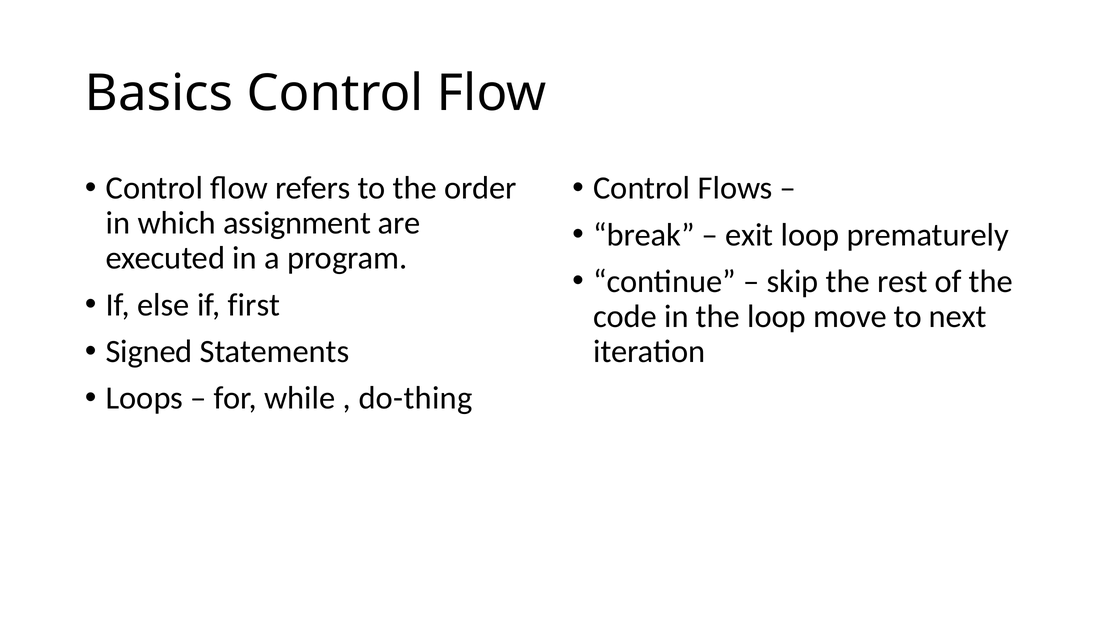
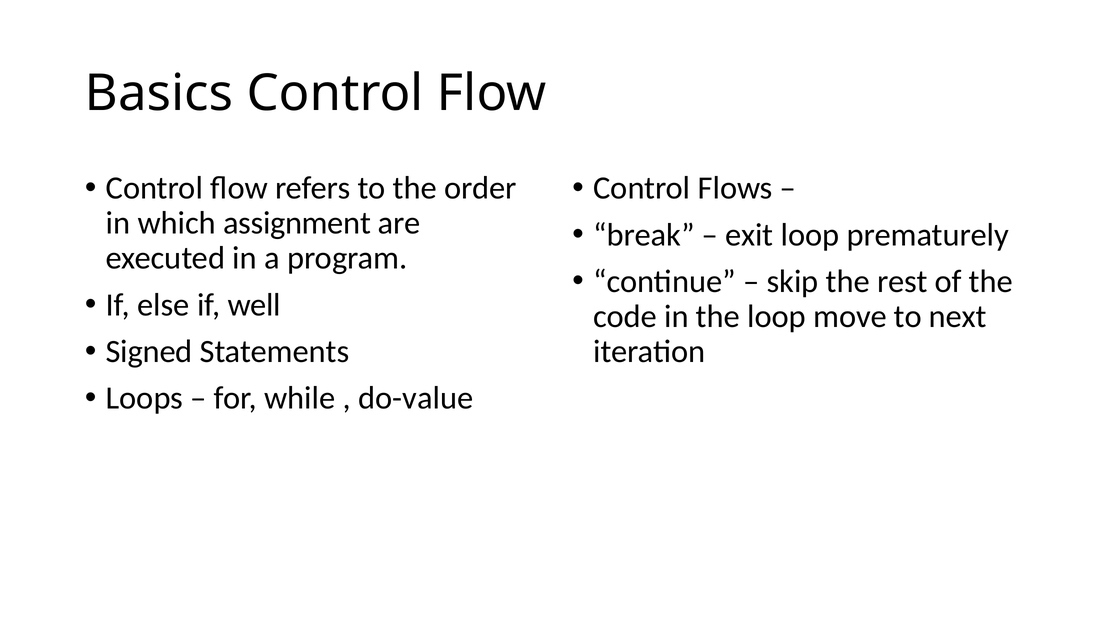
first: first -> well
do-thing: do-thing -> do-value
